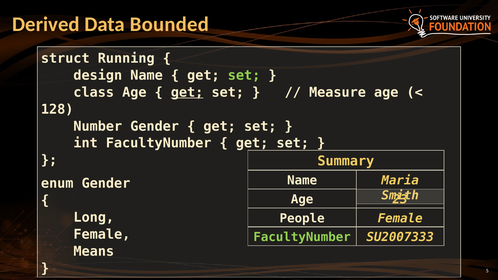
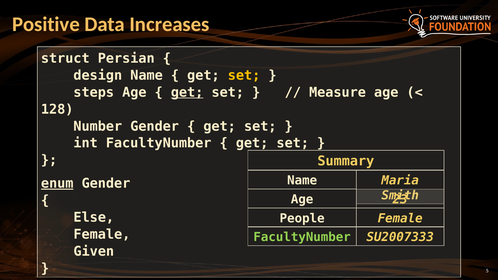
Derived: Derived -> Positive
Bounded: Bounded -> Increases
Running: Running -> Persian
set at (244, 75) colour: light green -> yellow
class: class -> steps
enum underline: none -> present
Long: Long -> Else
Means: Means -> Given
